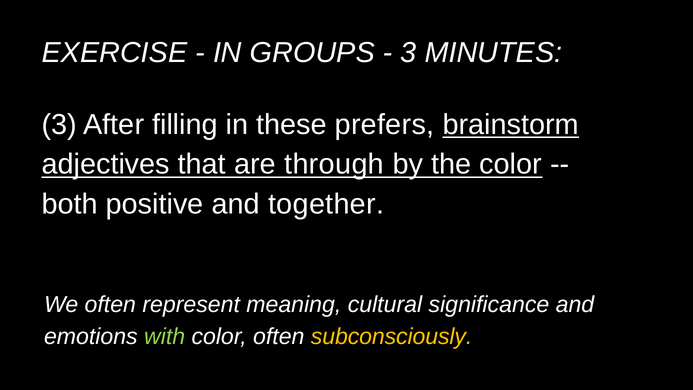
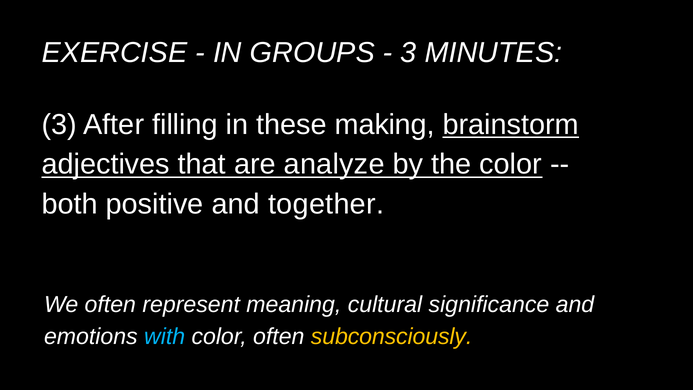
prefers: prefers -> making
through: through -> analyze
with colour: light green -> light blue
